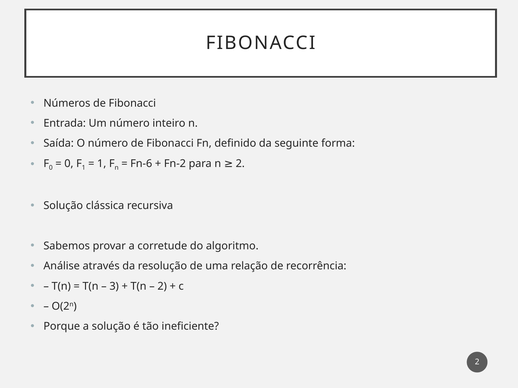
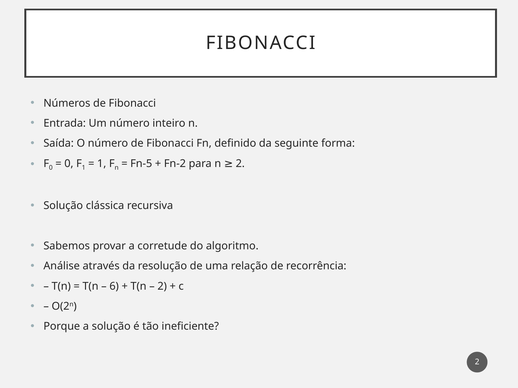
Fn-6: Fn-6 -> Fn-5
3: 3 -> 6
